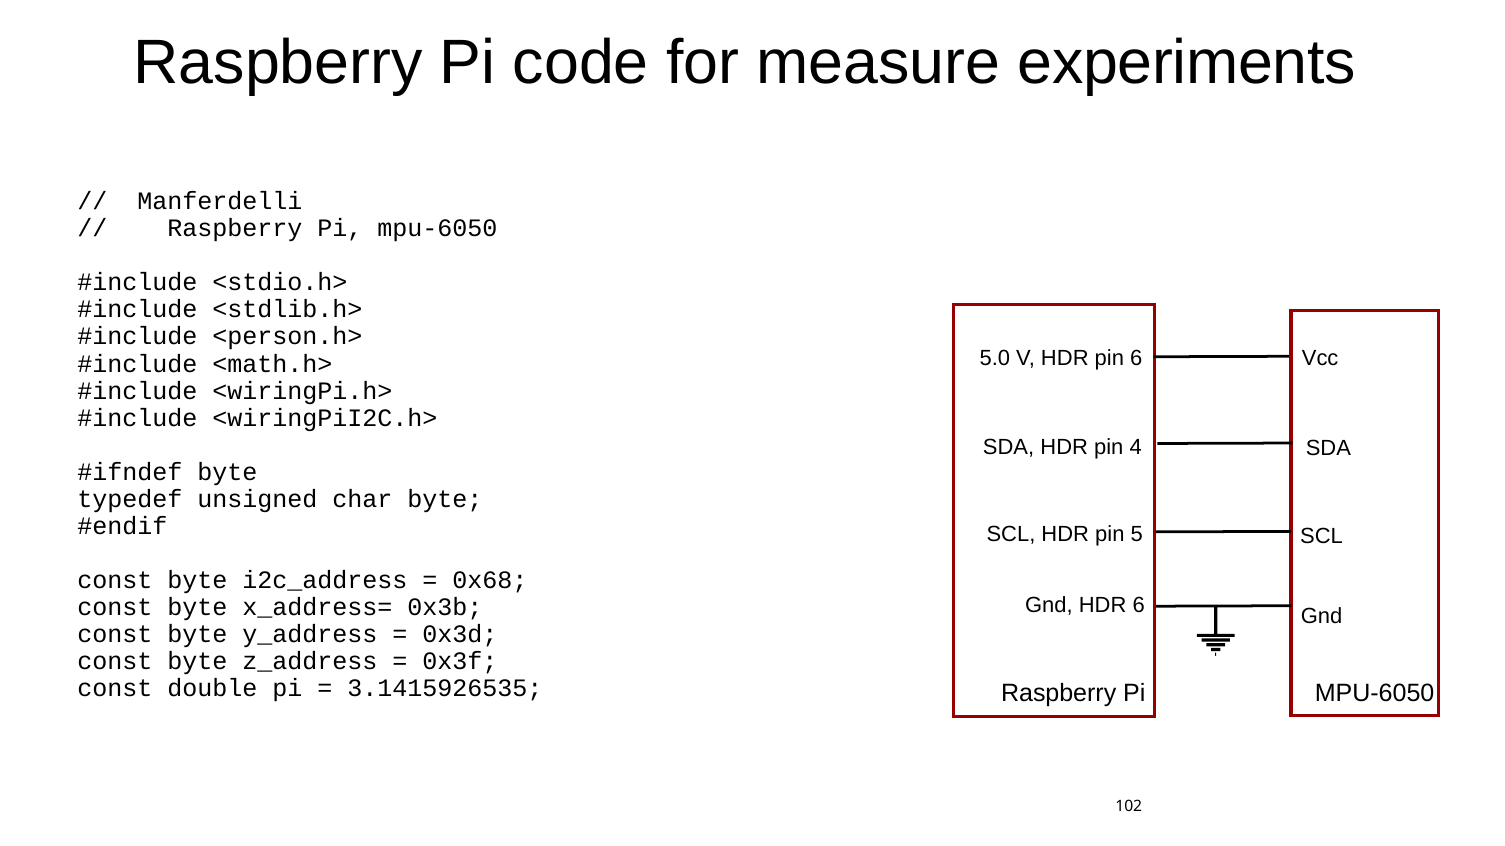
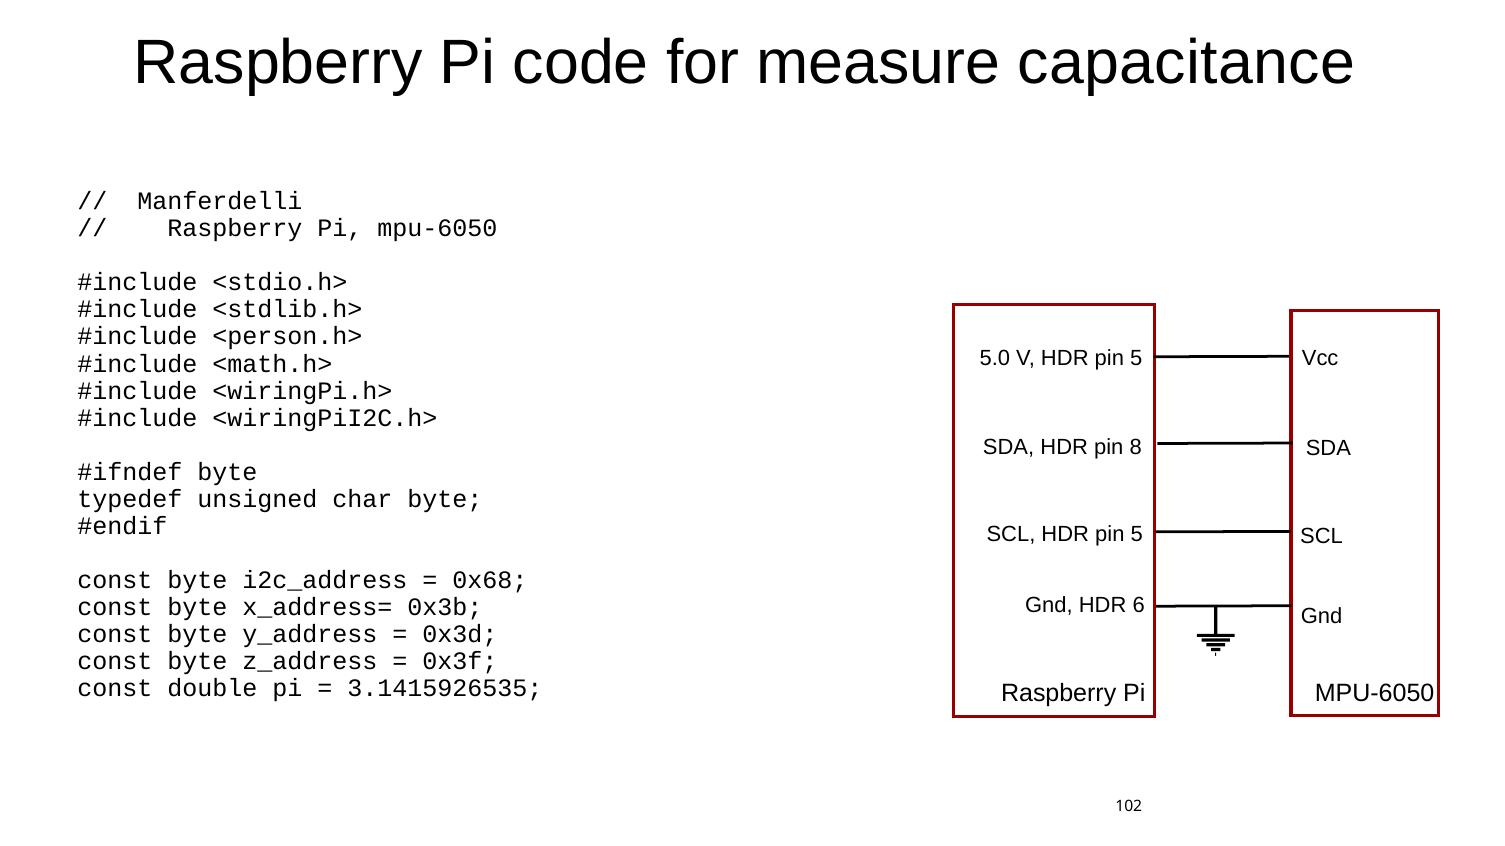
experiments: experiments -> capacitance
V HDR pin 6: 6 -> 5
4: 4 -> 8
